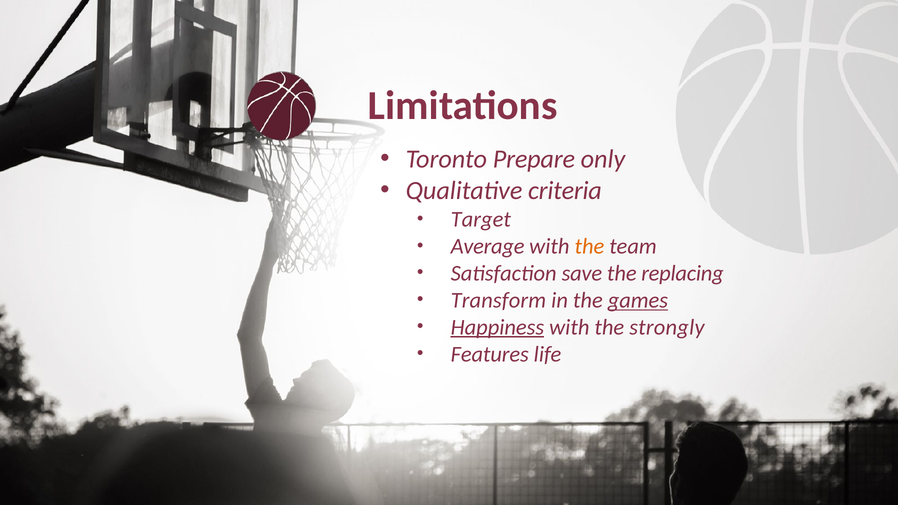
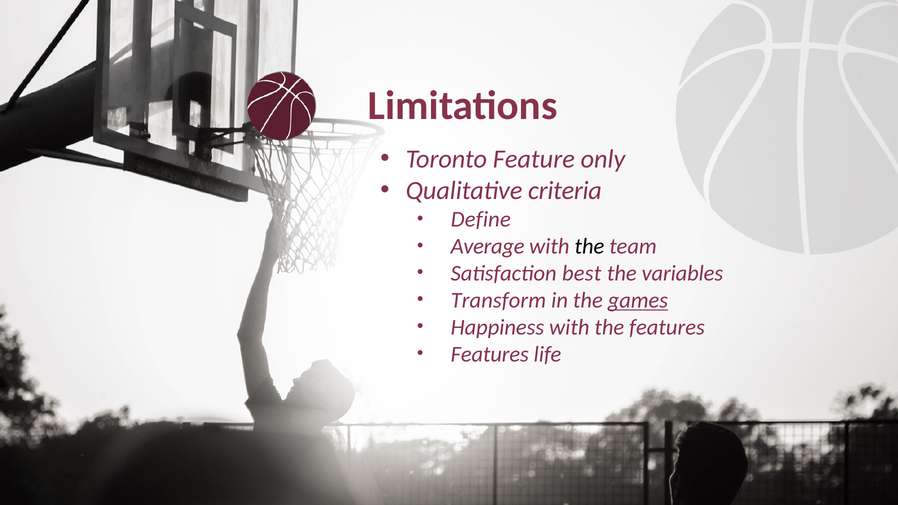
Prepare: Prepare -> Feature
Target: Target -> Define
the at (589, 247) colour: orange -> black
save: save -> best
replacing: replacing -> variables
Happiness underline: present -> none
the strongly: strongly -> features
